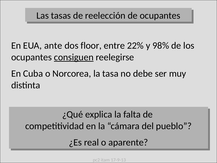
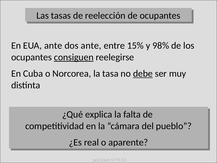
dos floor: floor -> ante
22%: 22% -> 15%
debe underline: none -> present
